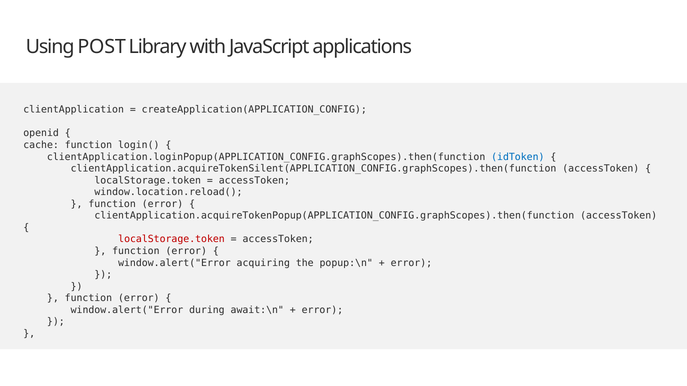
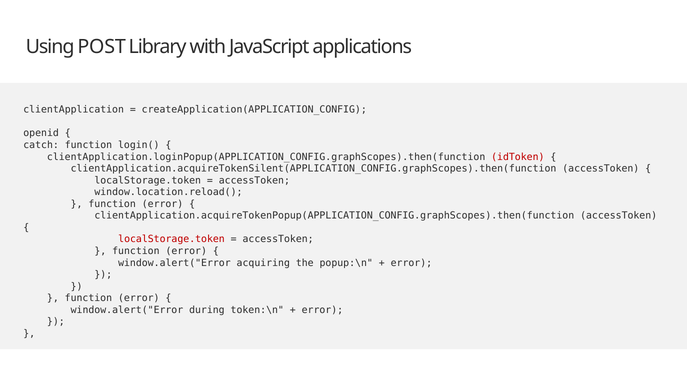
cache: cache -> catch
idToken colour: blue -> red
await:\n: await:\n -> token:\n
